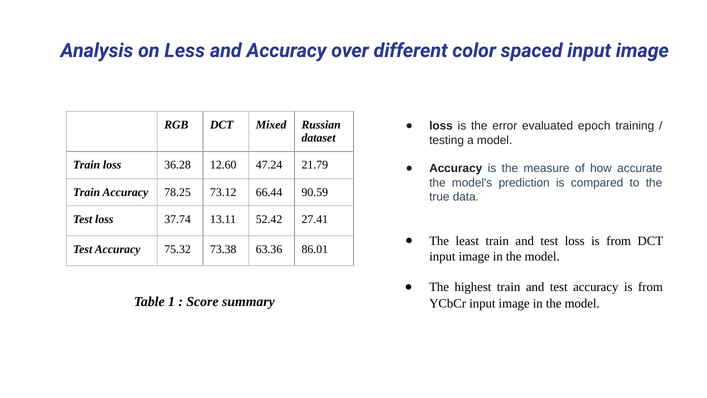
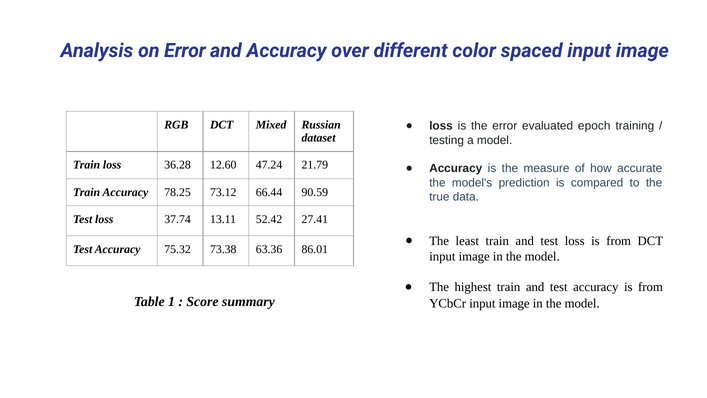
on Less: Less -> Error
